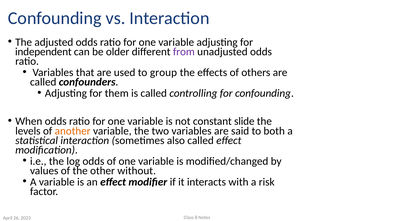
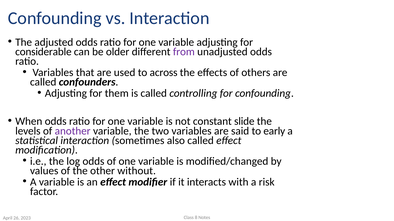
independent: independent -> considerable
group: group -> across
another colour: orange -> purple
both: both -> early
